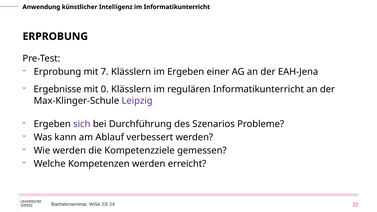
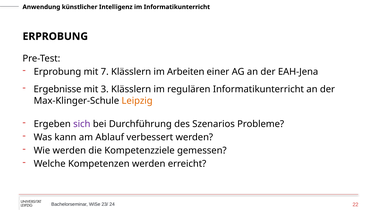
im Ergeben: Ergeben -> Arbeiten
0: 0 -> 3
Leipzig colour: purple -> orange
